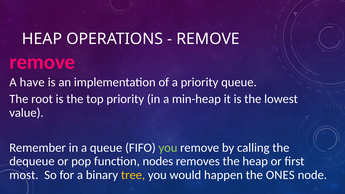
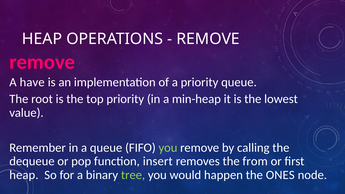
nodes: nodes -> insert
the heap: heap -> from
most at (24, 175): most -> heap
tree colour: yellow -> light green
